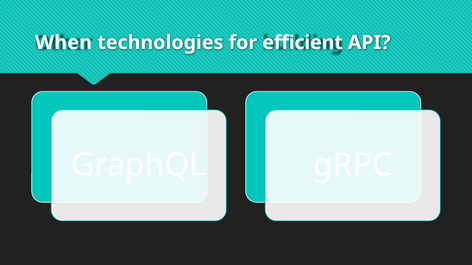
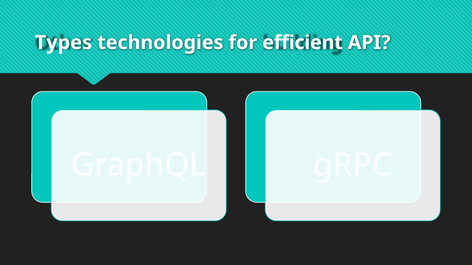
When: When -> Types
